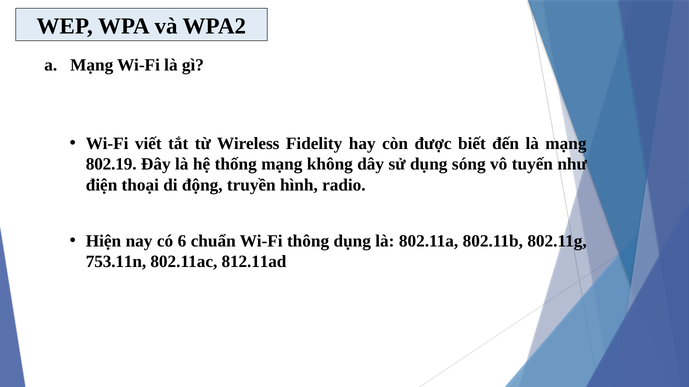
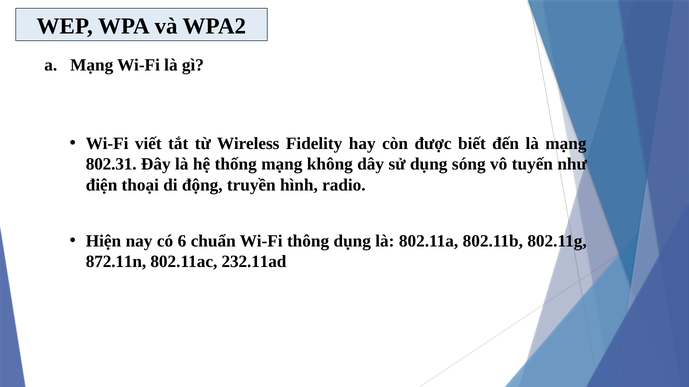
802.19: 802.19 -> 802.31
753.11n: 753.11n -> 872.11n
812.11ad: 812.11ad -> 232.11ad
